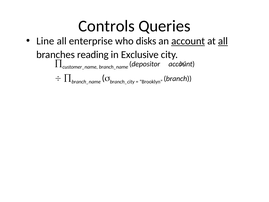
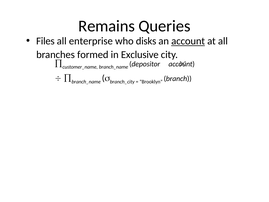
Controls: Controls -> Remains
Line: Line -> Files
all at (223, 41) underline: present -> none
reading: reading -> formed
